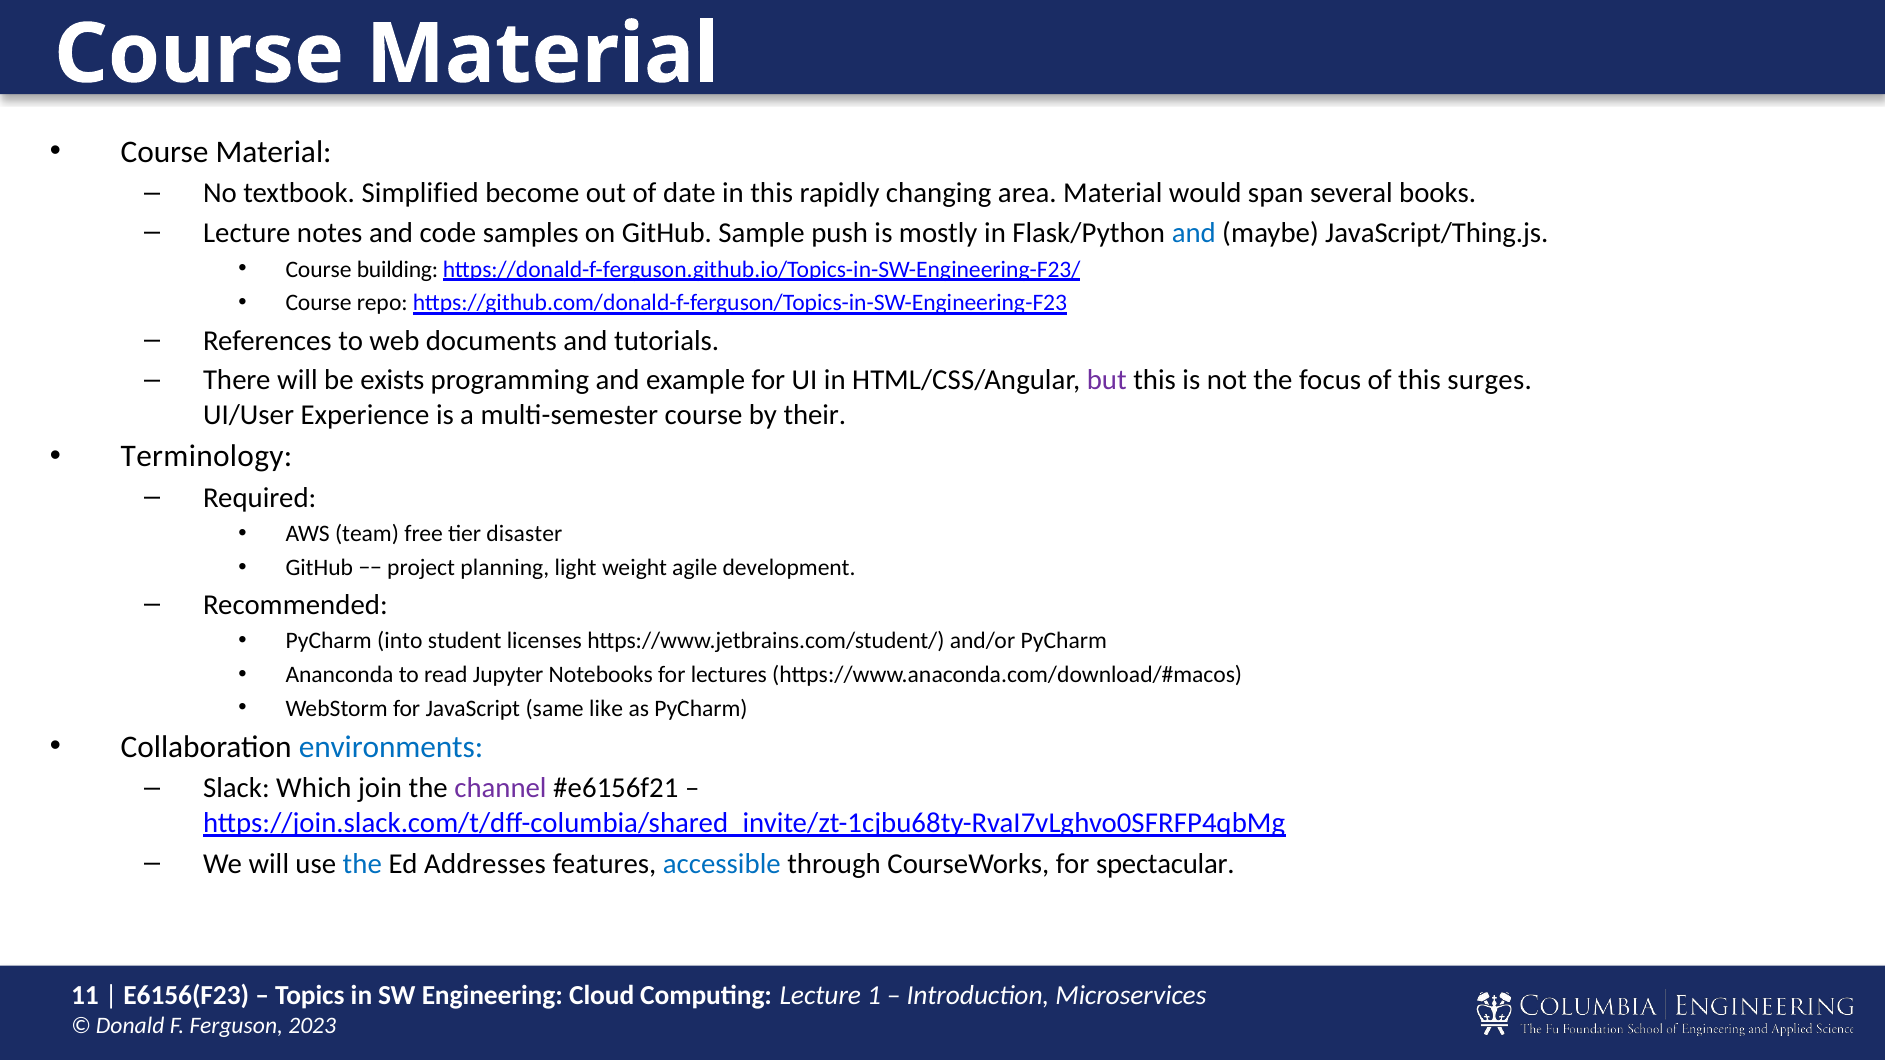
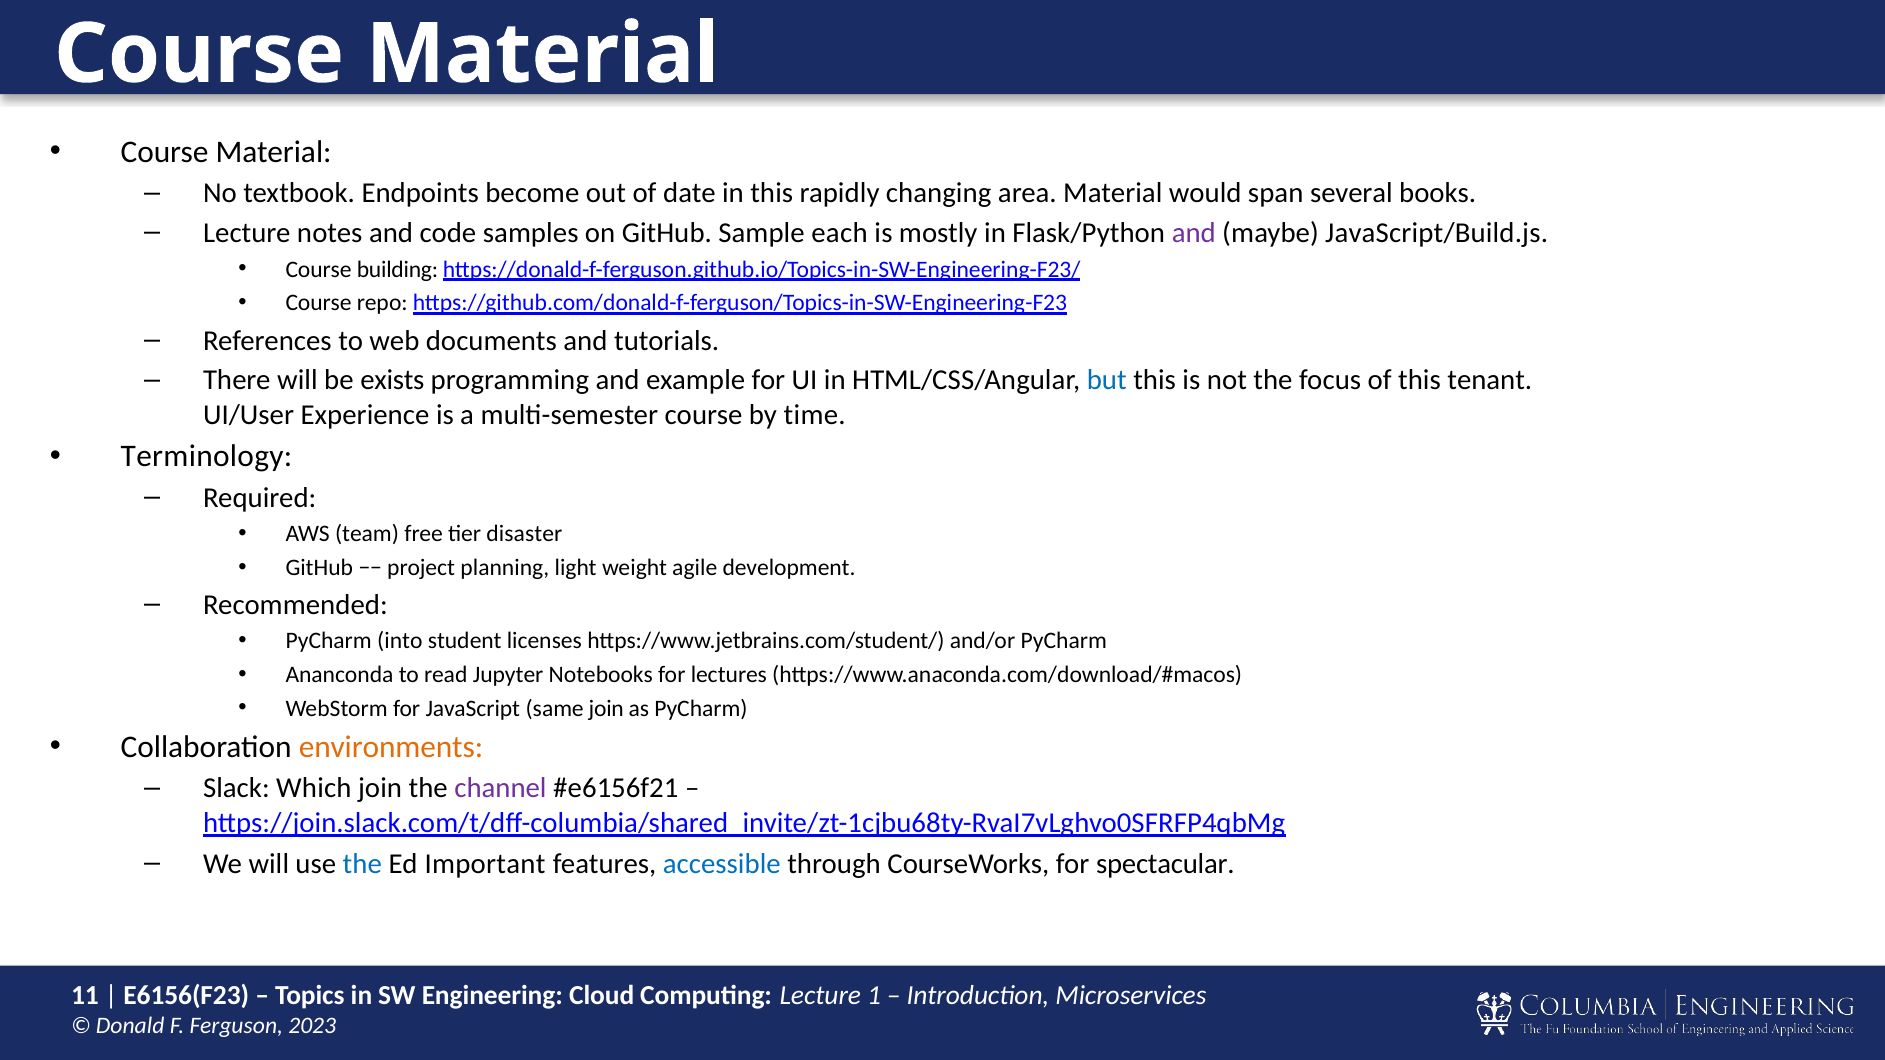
Simplified: Simplified -> Endpoints
push: push -> each
and at (1194, 233) colour: blue -> purple
JavaScript/Thing.js: JavaScript/Thing.js -> JavaScript/Build.js
but colour: purple -> blue
surges: surges -> tenant
their: their -> time
same like: like -> join
environments colour: blue -> orange
Addresses: Addresses -> Important
